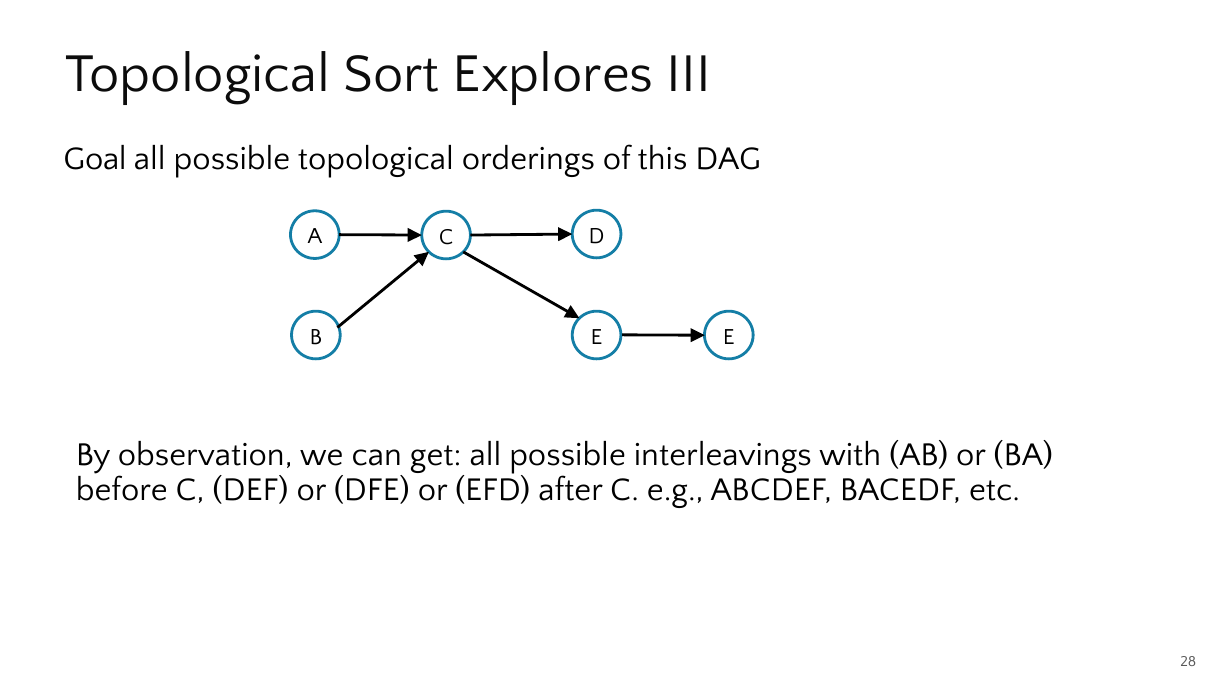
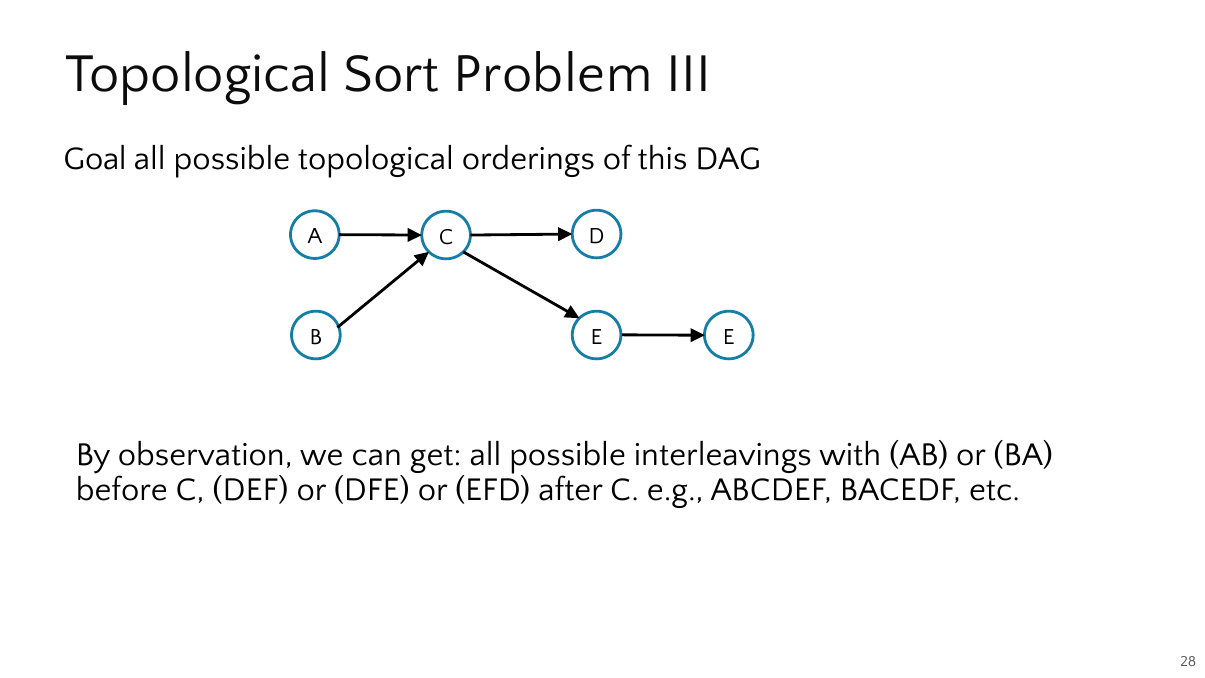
Explores: Explores -> Problem
